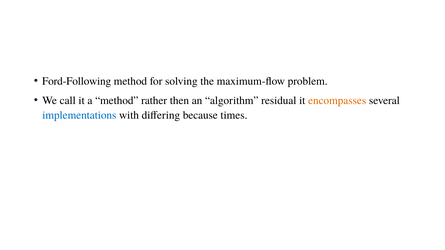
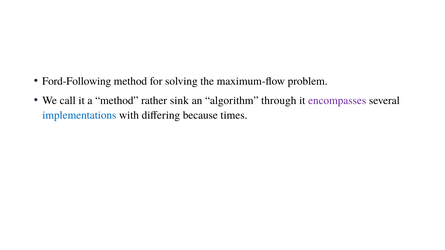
then: then -> sink
residual: residual -> through
encompasses colour: orange -> purple
